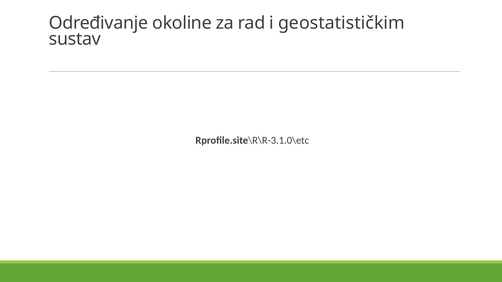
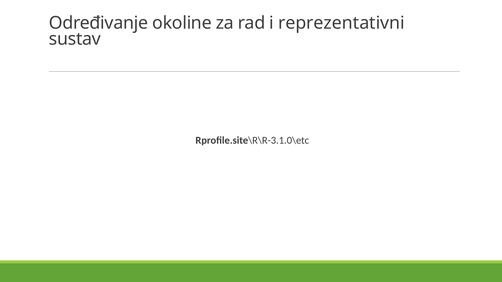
geostatističkim: geostatističkim -> reprezentativni
